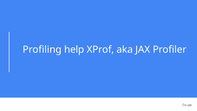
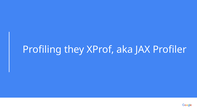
help: help -> they
